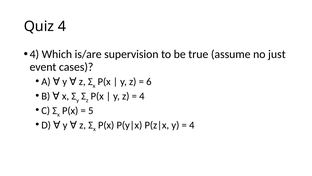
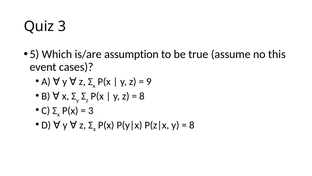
Quiz 4: 4 -> 3
4 at (34, 54): 4 -> 5
supervision: supervision -> assumption
just: just -> this
6: 6 -> 9
4 at (142, 96): 4 -> 8
5 at (91, 110): 5 -> 3
4 at (192, 125): 4 -> 8
